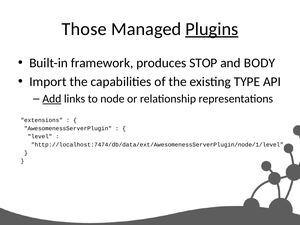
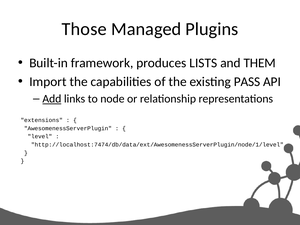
Plugins underline: present -> none
STOP: STOP -> LISTS
BODY: BODY -> THEM
TYPE: TYPE -> PASS
